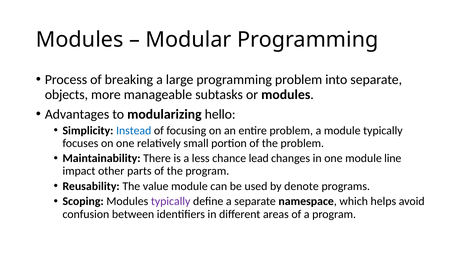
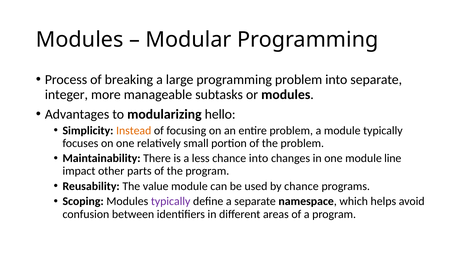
objects: objects -> integer
Instead colour: blue -> orange
chance lead: lead -> into
by denote: denote -> chance
